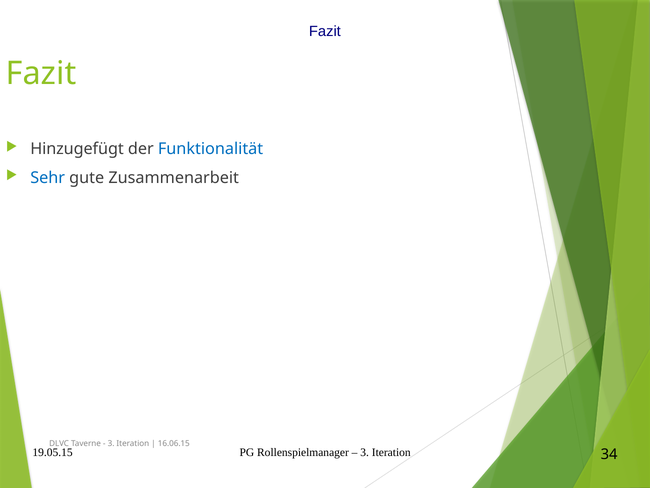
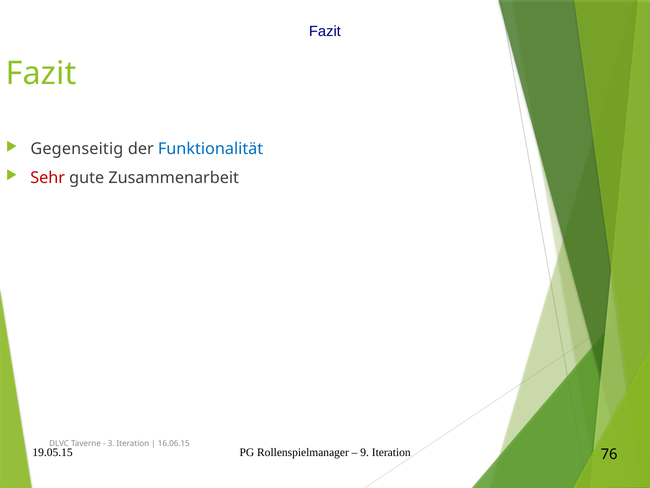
Hinzugefügt: Hinzugefügt -> Gegenseitig
Sehr colour: blue -> red
3 at (365, 452): 3 -> 9
34: 34 -> 76
